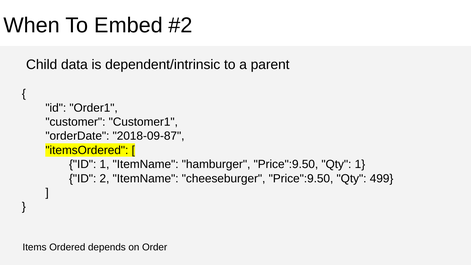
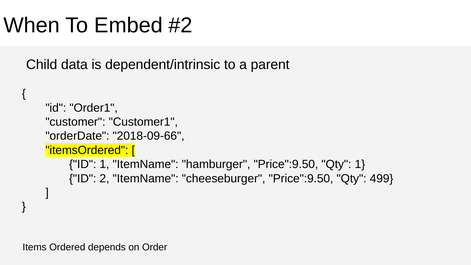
2018-09-87: 2018-09-87 -> 2018-09-66
